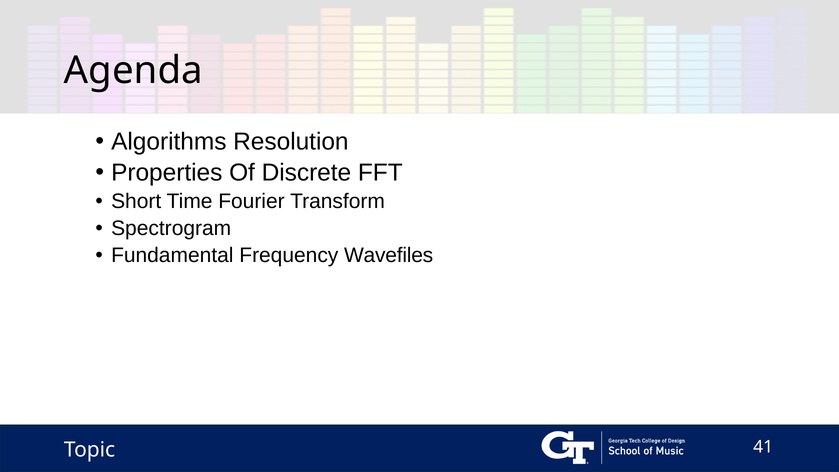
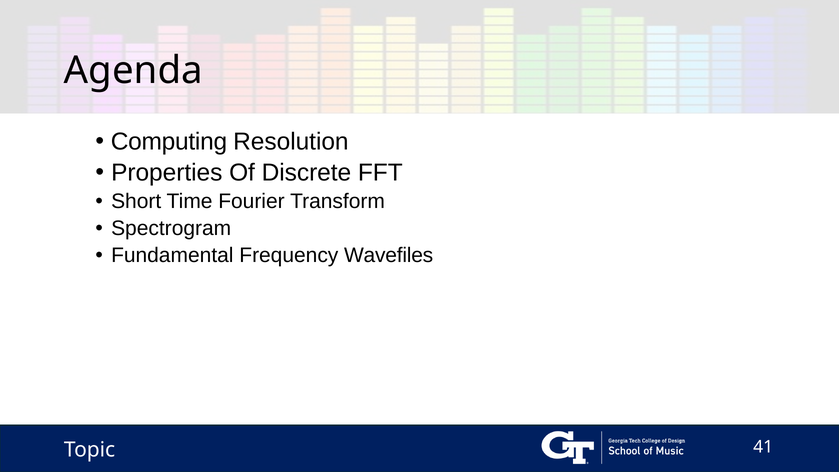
Algorithms: Algorithms -> Computing
